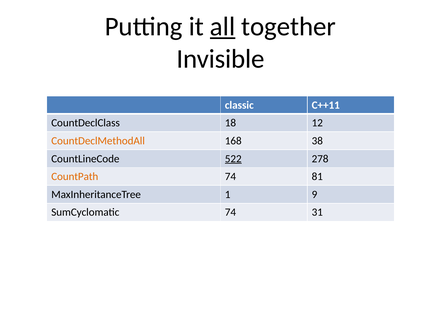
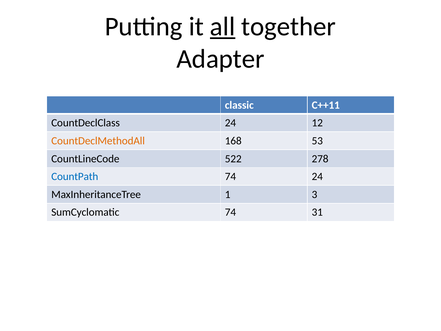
Invisible: Invisible -> Adapter
CountDeclClass 18: 18 -> 24
38: 38 -> 53
522 underline: present -> none
CountPath colour: orange -> blue
74 81: 81 -> 24
9: 9 -> 3
